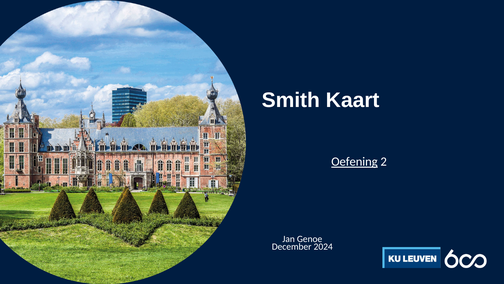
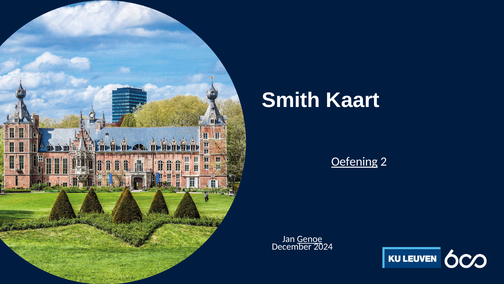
Genoe underline: none -> present
